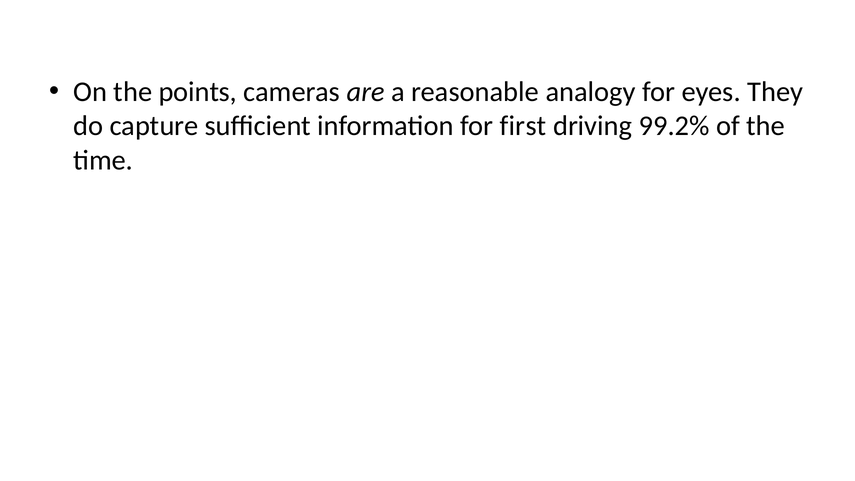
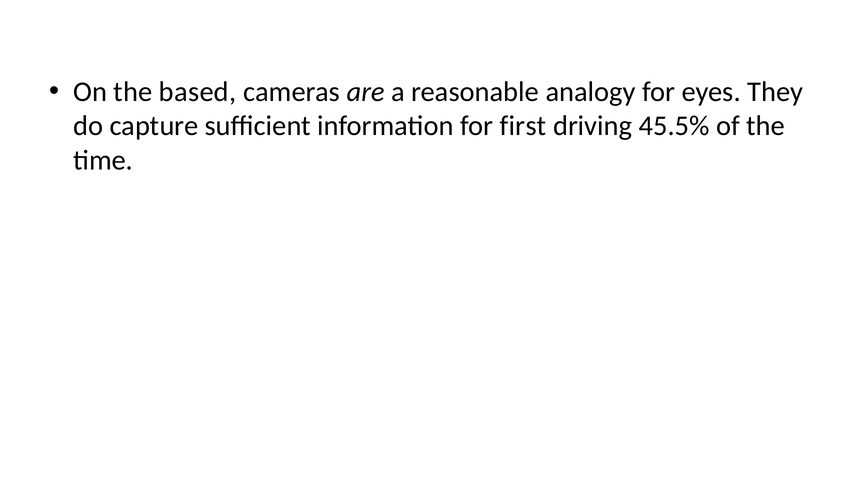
points: points -> based
99.2%: 99.2% -> 45.5%
